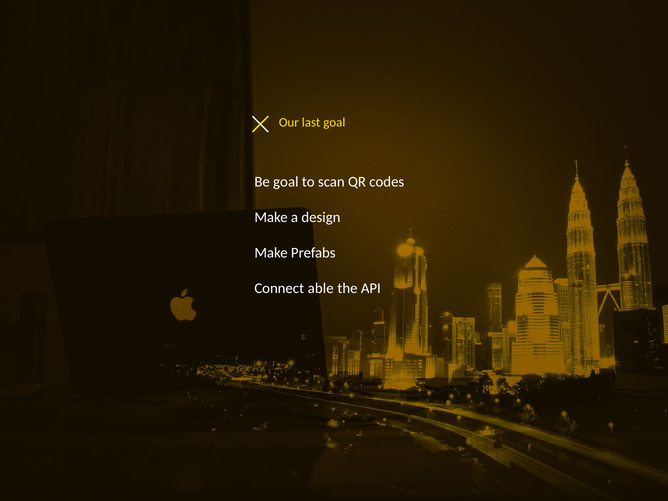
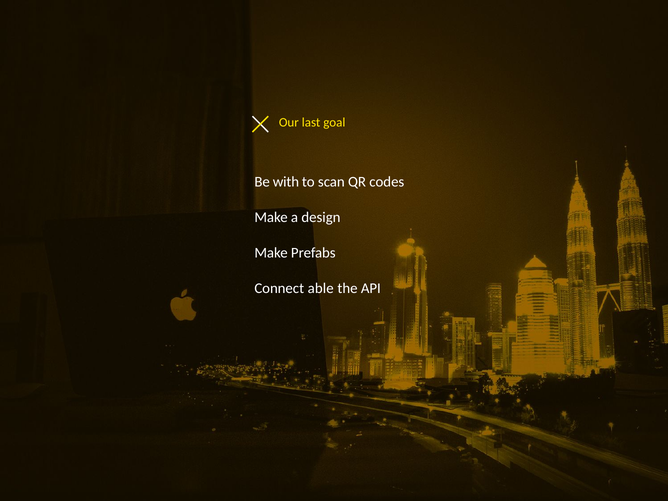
Be goal: goal -> with
